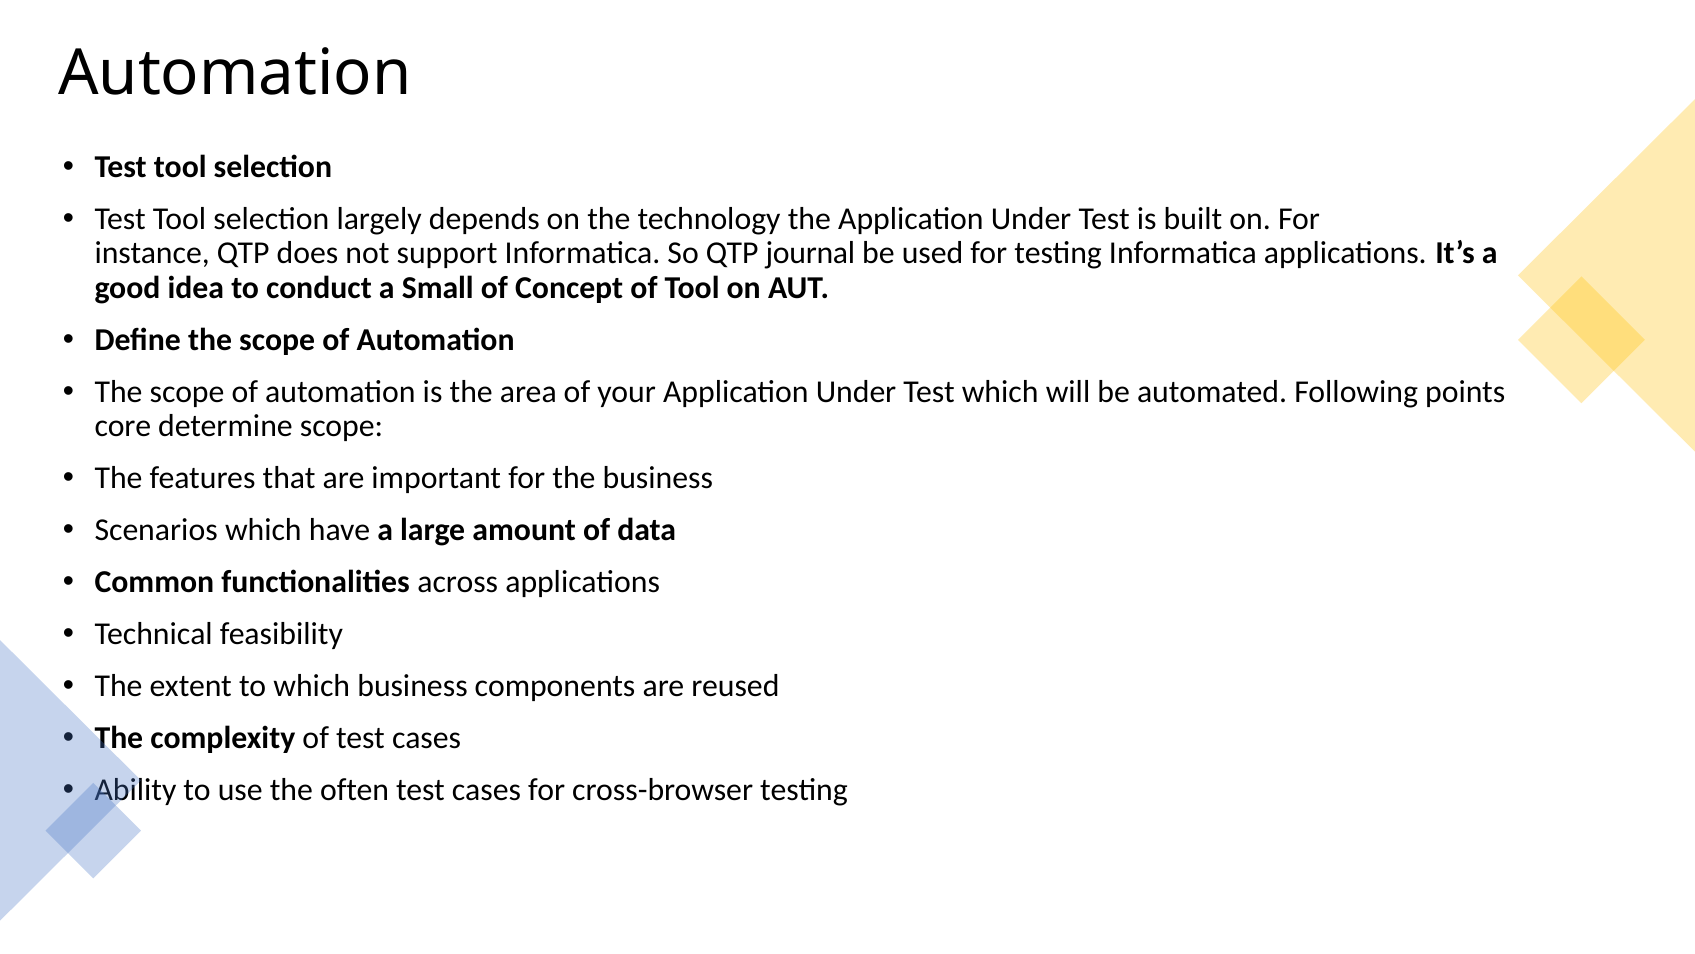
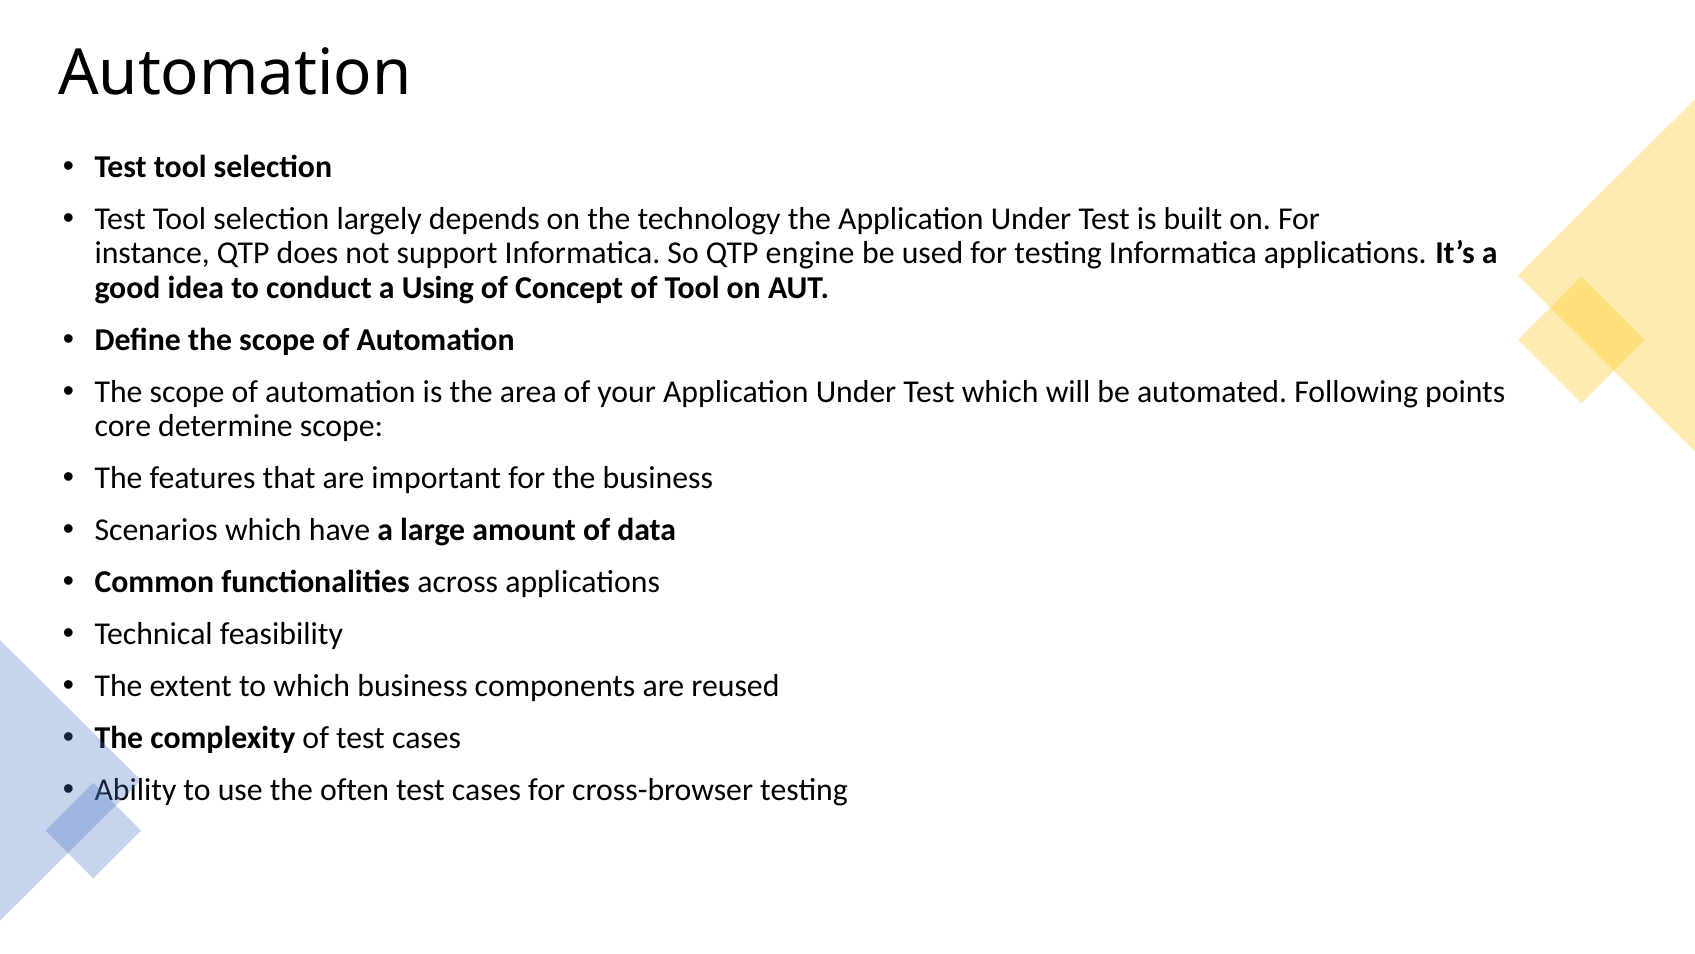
journal: journal -> engine
Small: Small -> Using
